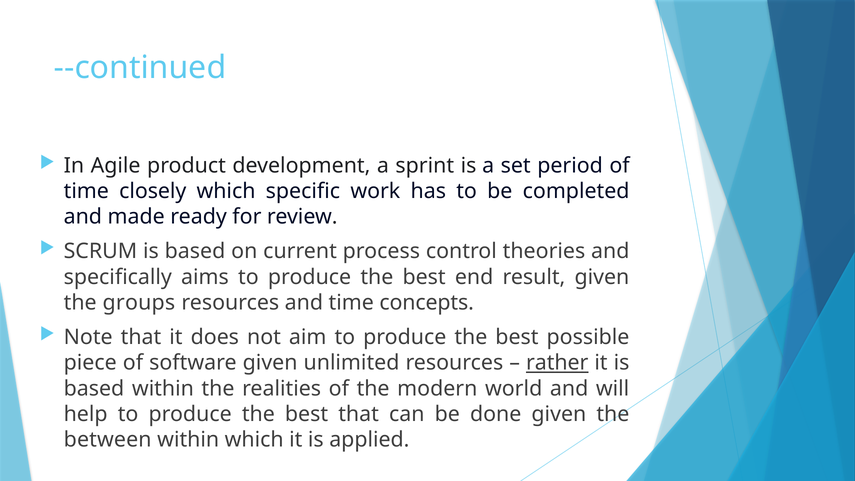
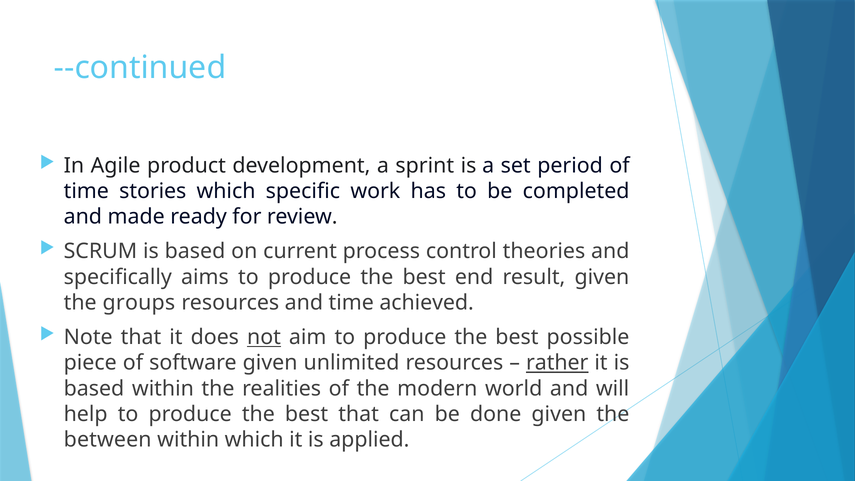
closely: closely -> stories
concepts: concepts -> achieved
not underline: none -> present
